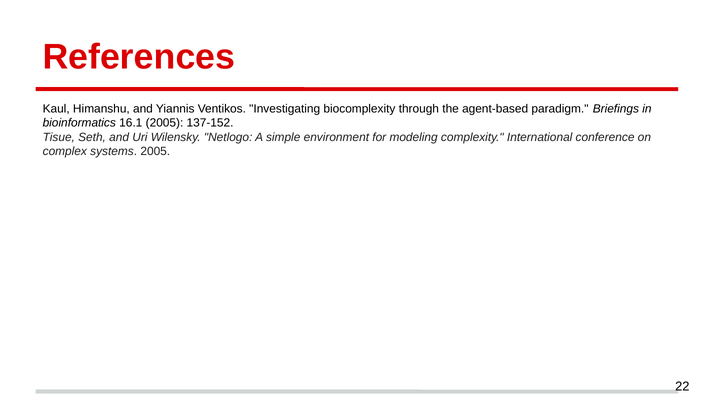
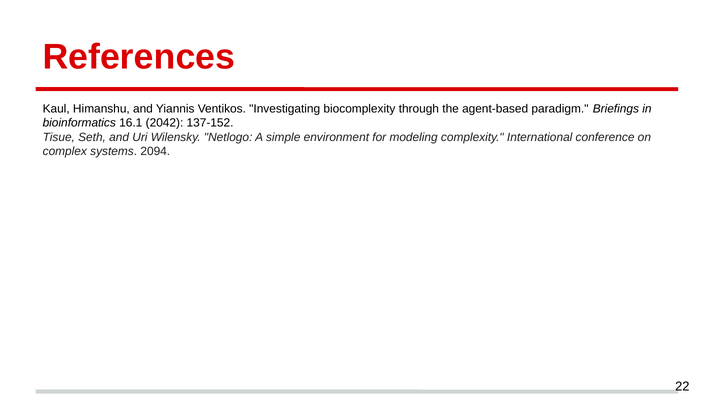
16.1 2005: 2005 -> 2042
systems 2005: 2005 -> 2094
